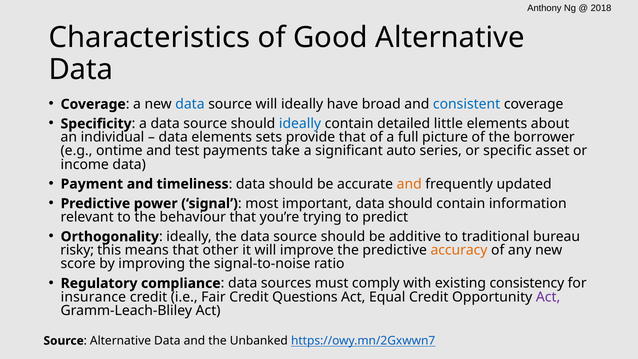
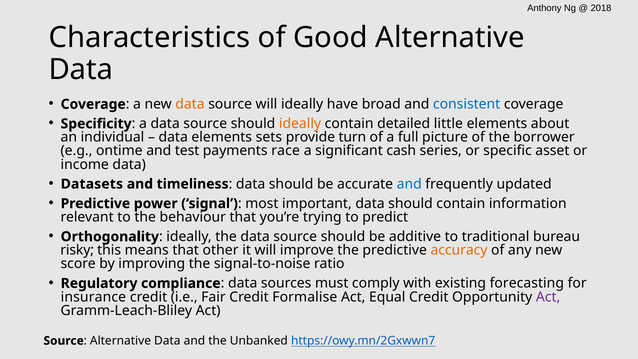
data at (190, 104) colour: blue -> orange
ideally at (300, 124) colour: blue -> orange
provide that: that -> turn
take: take -> race
auto: auto -> cash
Payment: Payment -> Datasets
and at (409, 184) colour: orange -> blue
consistency: consistency -> forecasting
Questions: Questions -> Formalise
